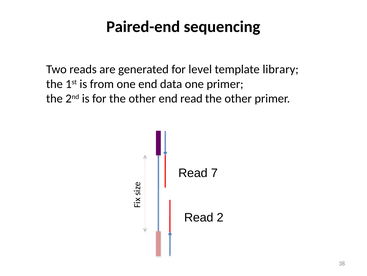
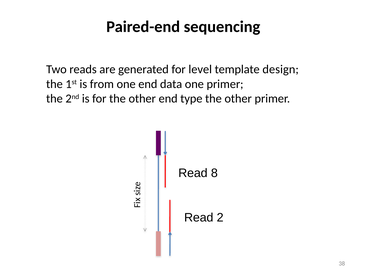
library: library -> design
end read: read -> type
7: 7 -> 8
